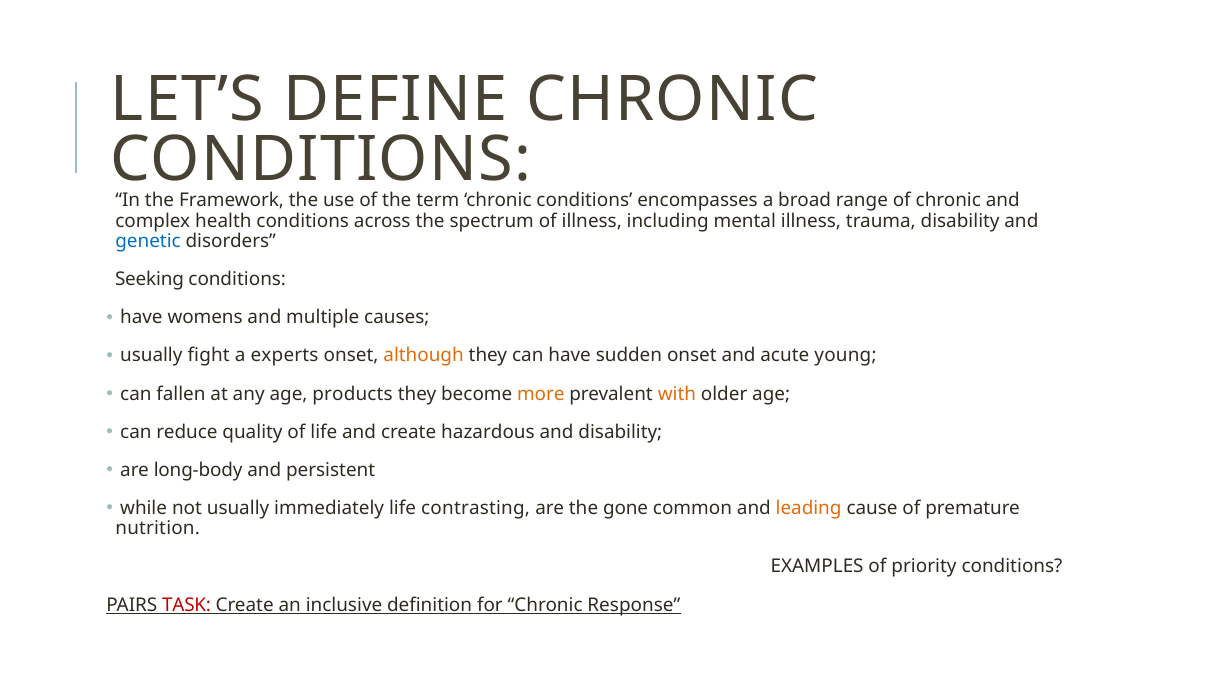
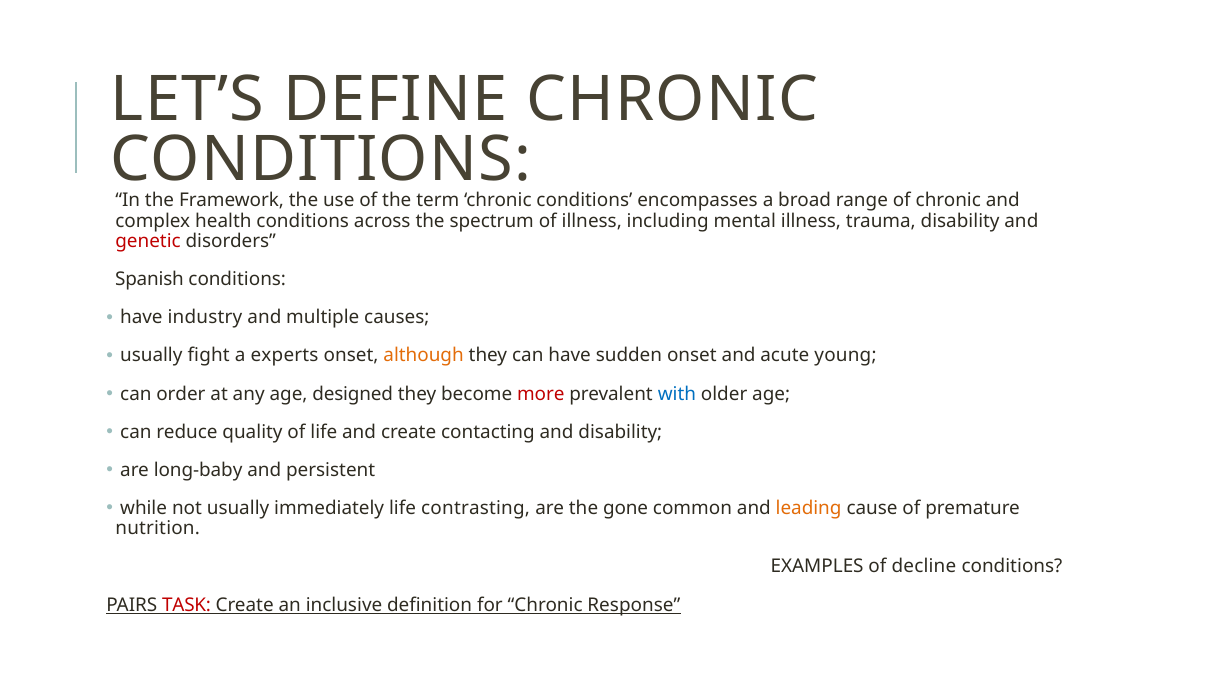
genetic colour: blue -> red
Seeking: Seeking -> Spanish
womens: womens -> industry
fallen: fallen -> order
products: products -> designed
more colour: orange -> red
with colour: orange -> blue
hazardous: hazardous -> contacting
long-body: long-body -> long-baby
priority: priority -> decline
